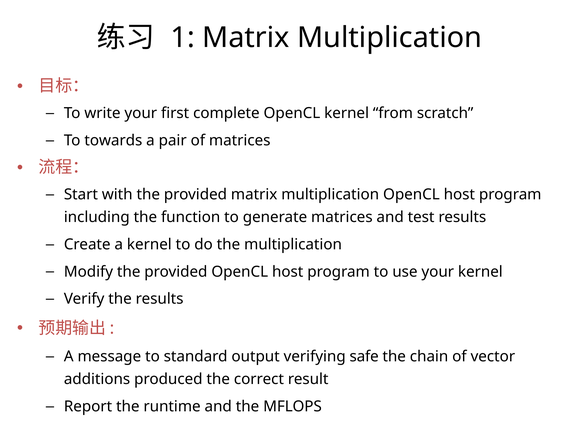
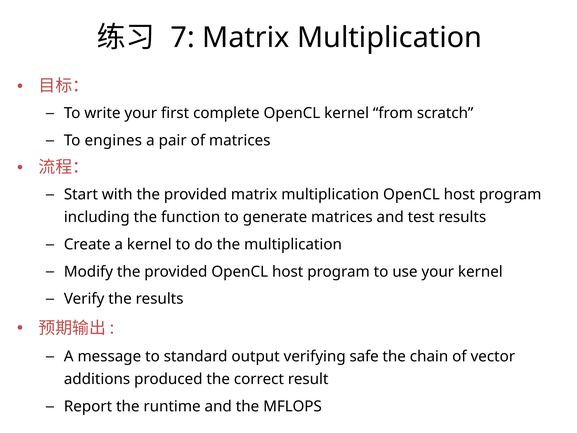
1: 1 -> 7
towards: towards -> engines
